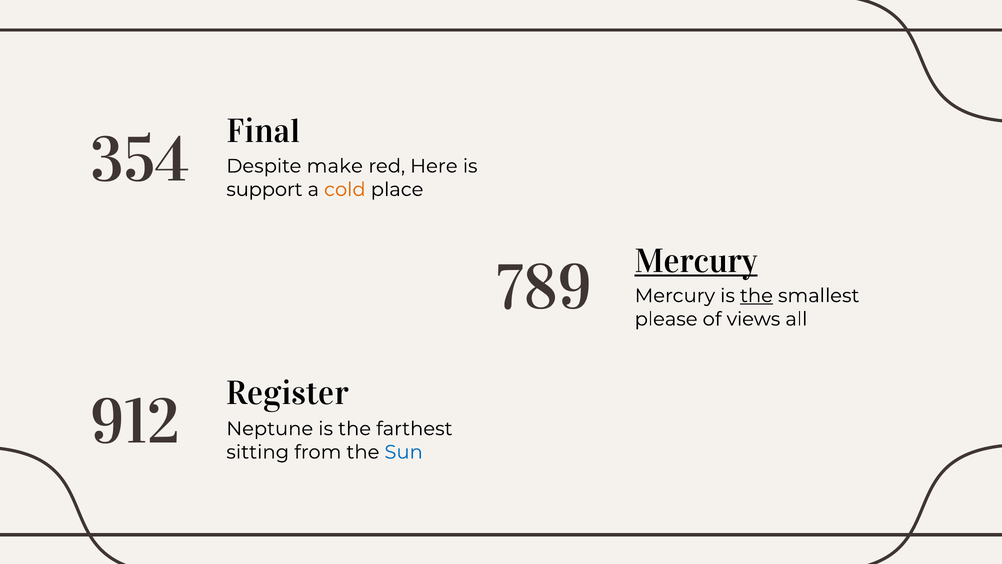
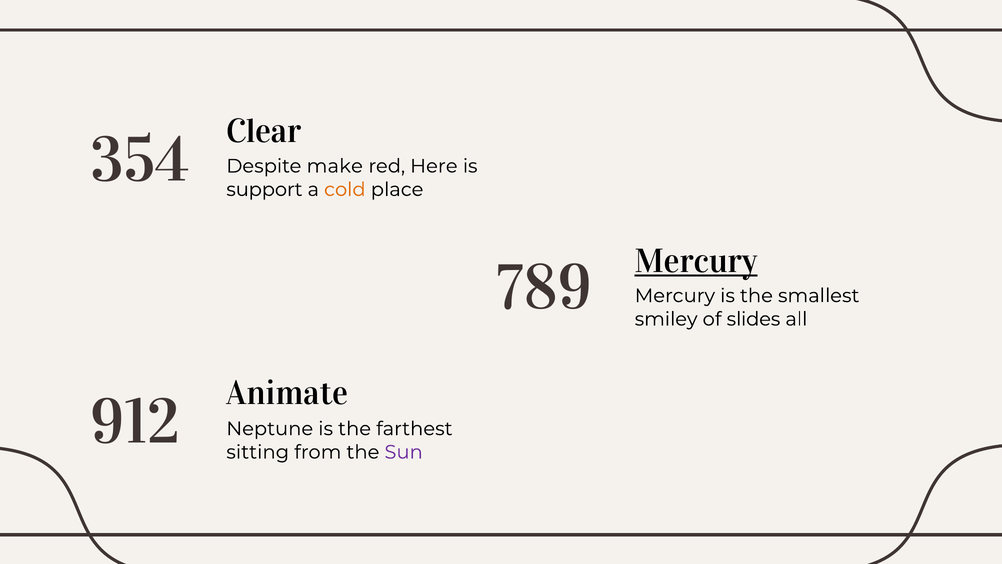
Final: Final -> Clear
the at (756, 296) underline: present -> none
please: please -> smiley
views: views -> slides
Register: Register -> Animate
Sun colour: blue -> purple
